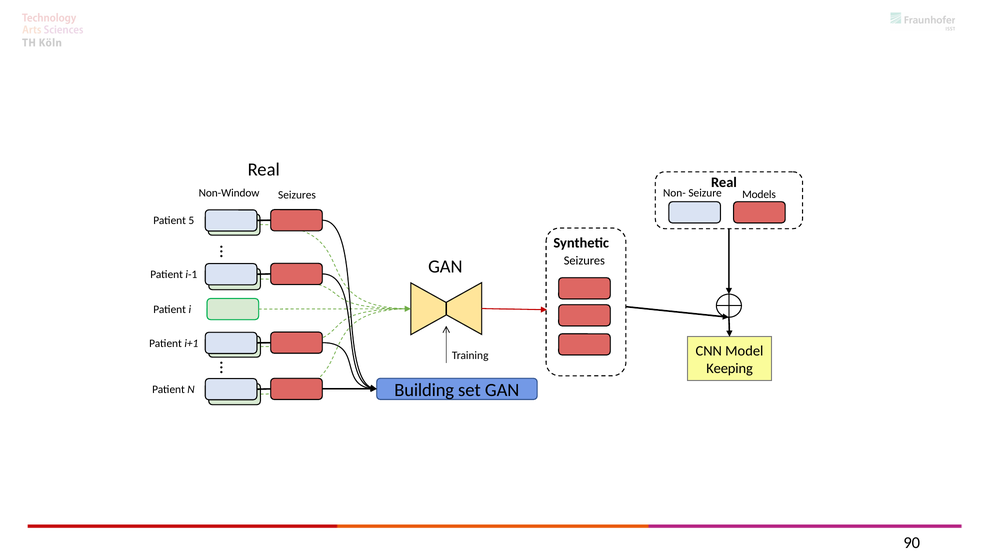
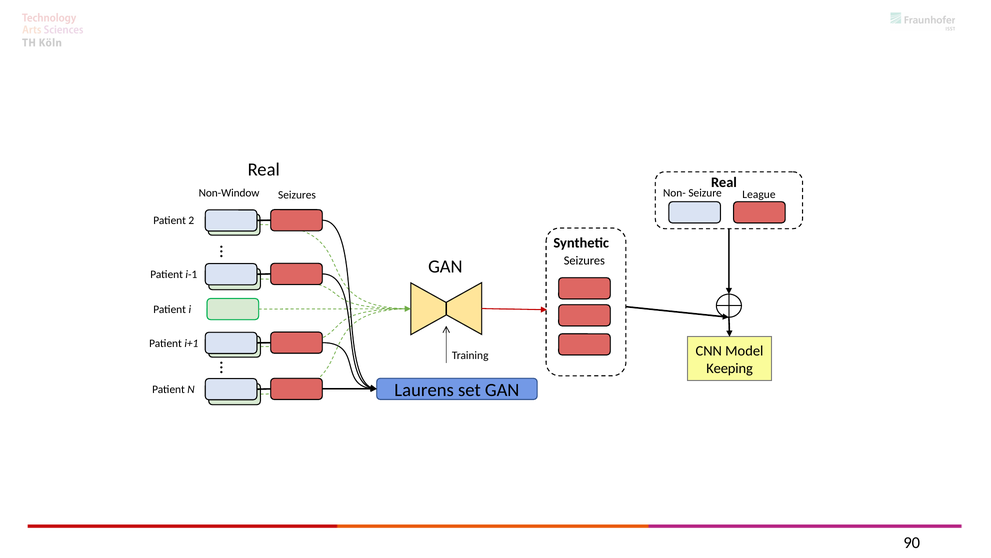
Models: Models -> League
5: 5 -> 2
Building: Building -> Laurens
